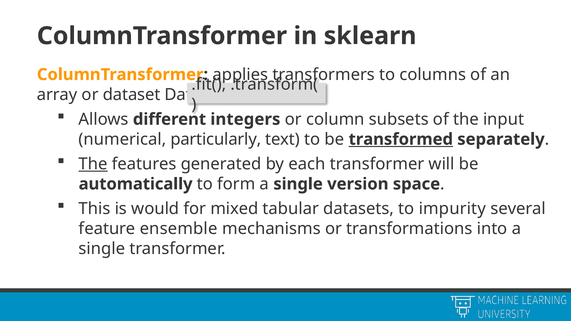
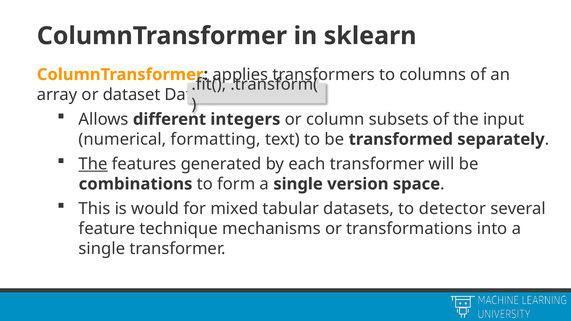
particularly: particularly -> formatting
transformed underline: present -> none
automatically: automatically -> combinations
impurity: impurity -> detector
ensemble: ensemble -> technique
